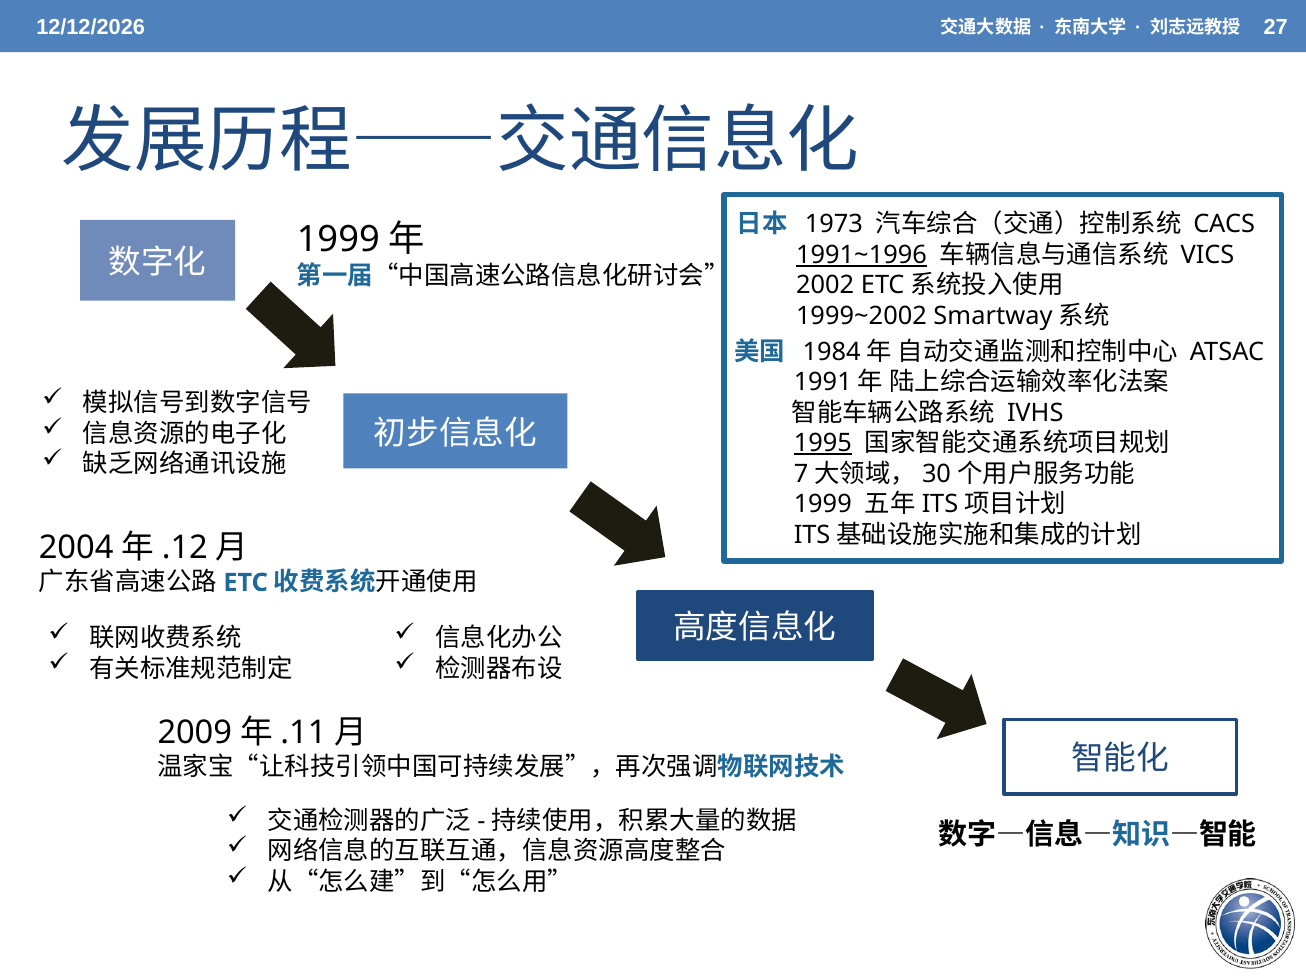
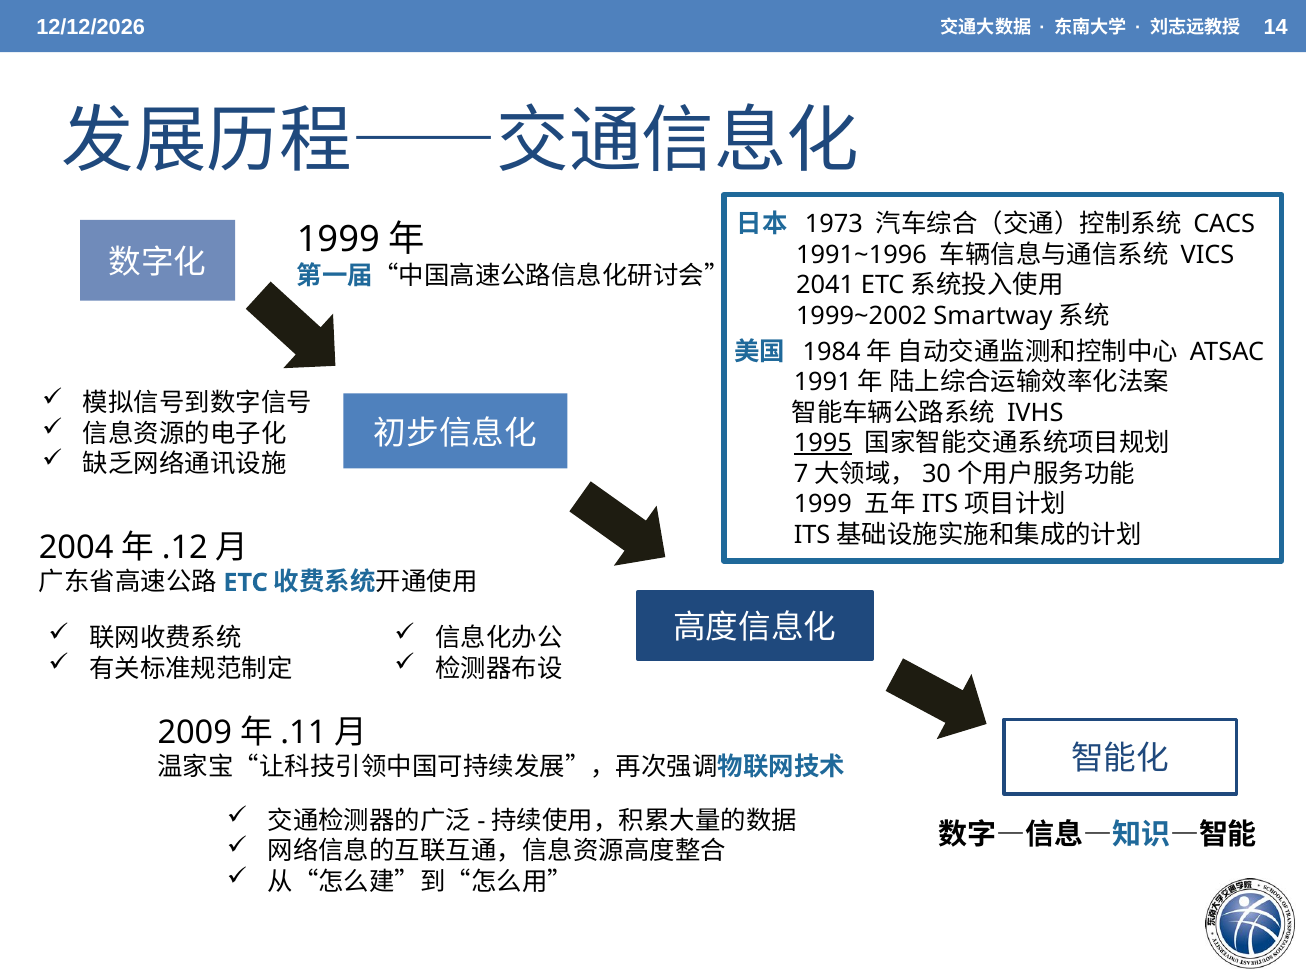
27: 27 -> 14
1991~1996 underline: present -> none
2002: 2002 -> 2041
